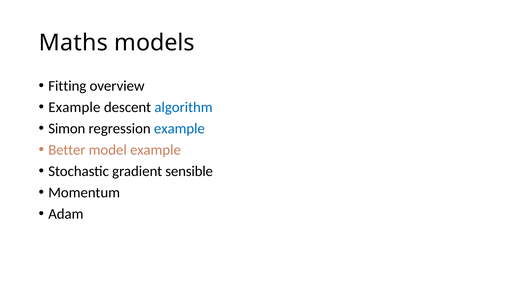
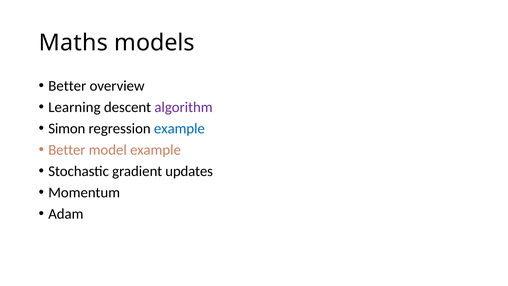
Fitting at (67, 86): Fitting -> Better
Example at (74, 107): Example -> Learning
algorithm colour: blue -> purple
sensible: sensible -> updates
